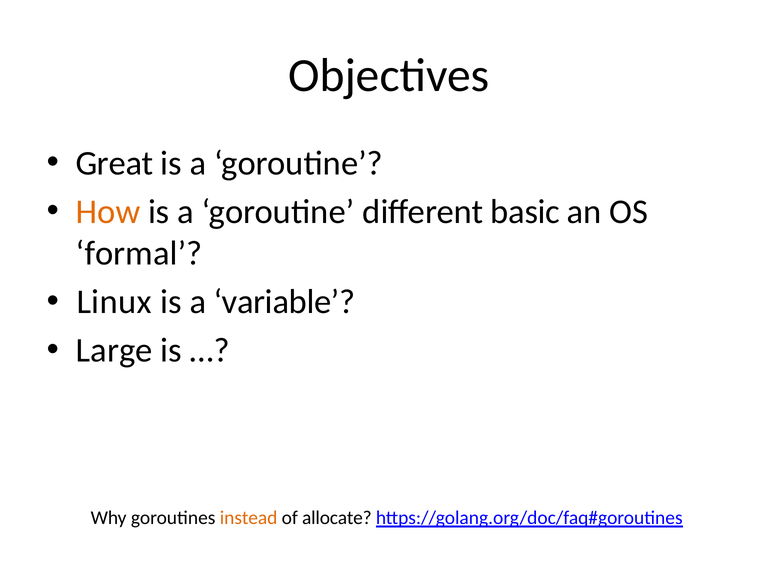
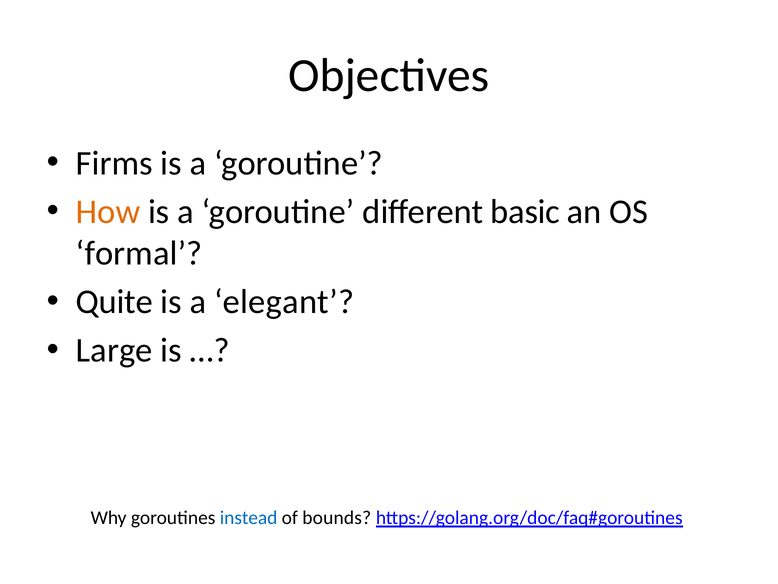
Great: Great -> Firms
Linux: Linux -> Quite
variable: variable -> elegant
instead colour: orange -> blue
allocate: allocate -> bounds
